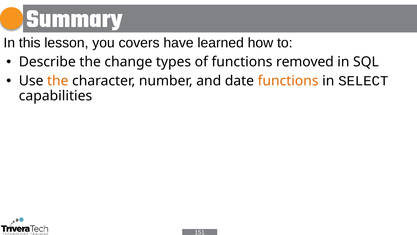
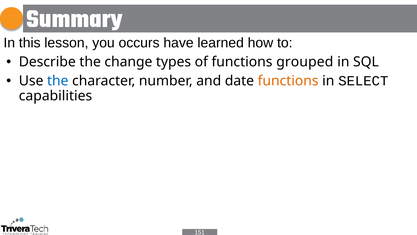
covers: covers -> occurs
removed: removed -> grouped
the at (58, 81) colour: orange -> blue
